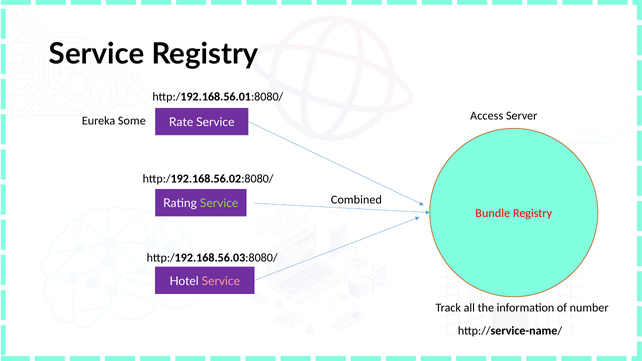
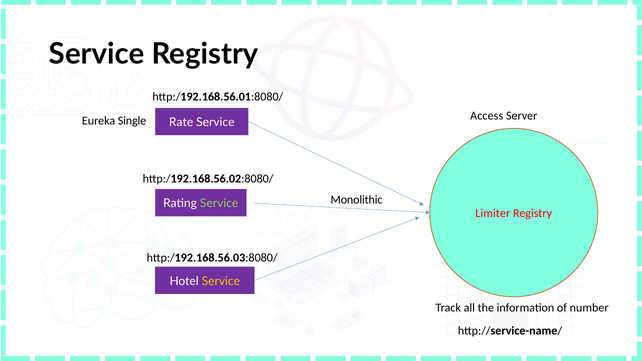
Some: Some -> Single
Combined: Combined -> Monolithic
Bundle: Bundle -> Limiter
Service at (221, 281) colour: pink -> yellow
